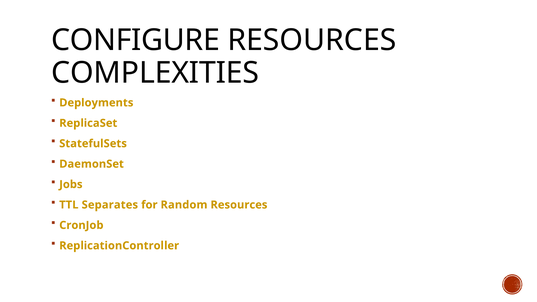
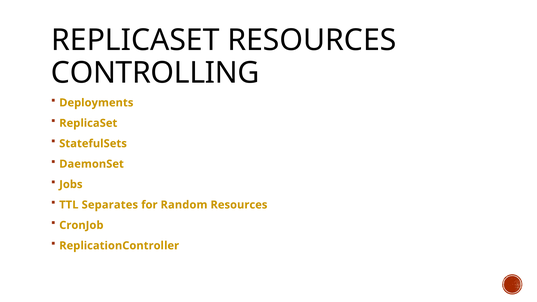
CONFIGURE at (135, 40): CONFIGURE -> REPLICASET
COMPLEXITIES: COMPLEXITIES -> CONTROLLING
